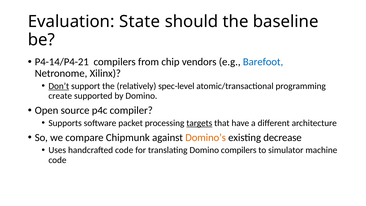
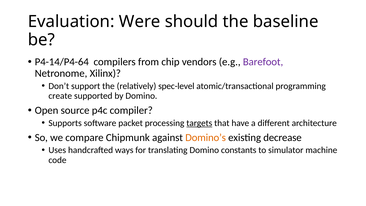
State: State -> Were
P4-14/P4-21: P4-14/P4-21 -> P4-14/P4-64
Barefoot colour: blue -> purple
Don’t underline: present -> none
handcrafted code: code -> ways
Domino compilers: compilers -> constants
